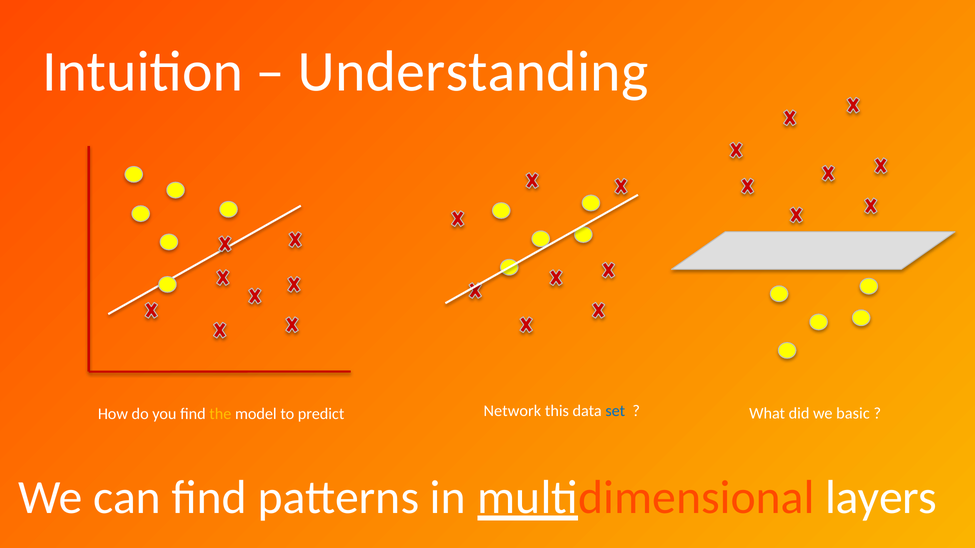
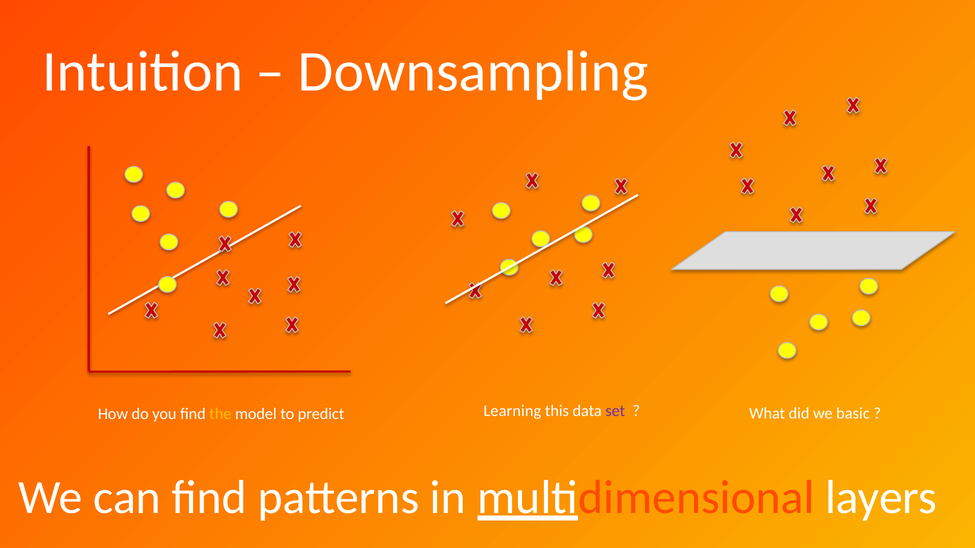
Understanding: Understanding -> Downsampling
Network: Network -> Learning
set colour: blue -> purple
